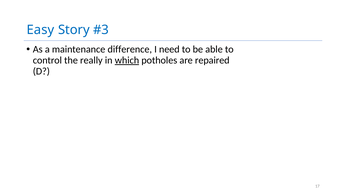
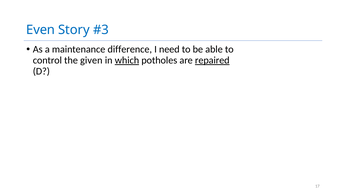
Easy: Easy -> Even
really: really -> given
repaired underline: none -> present
